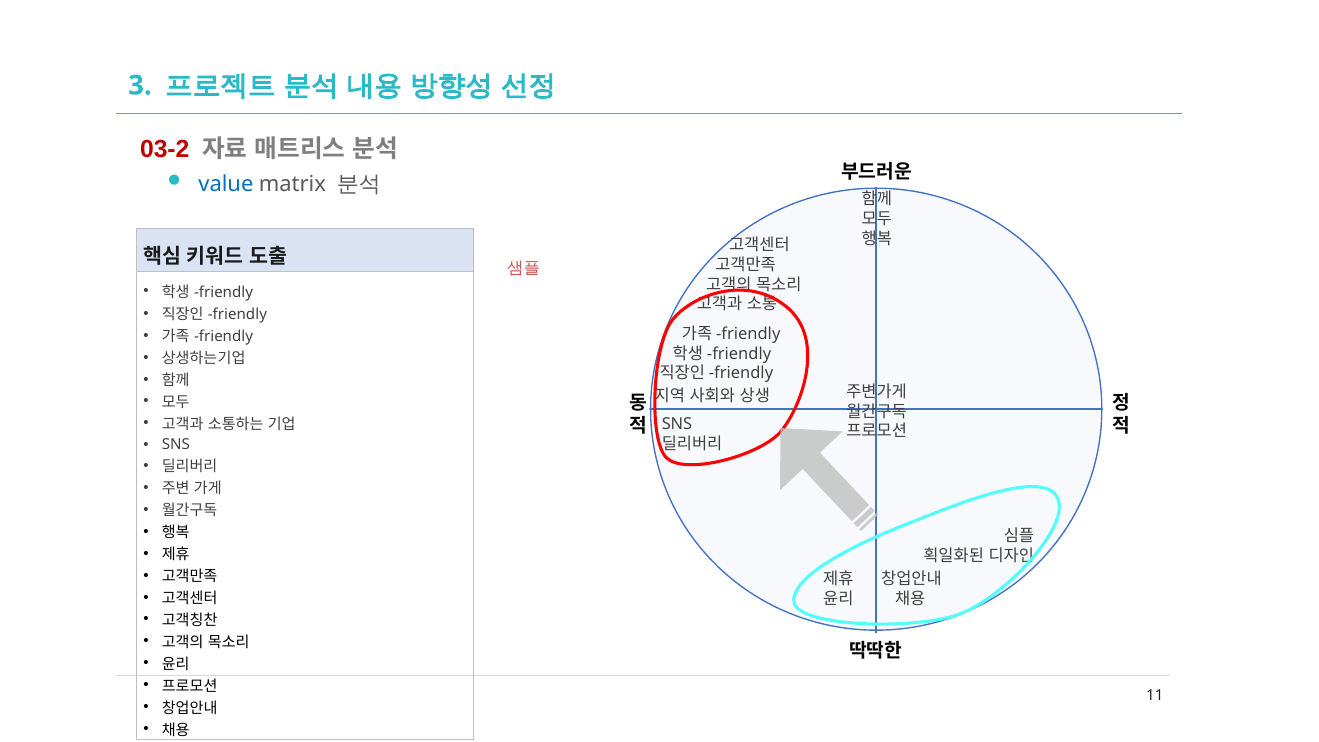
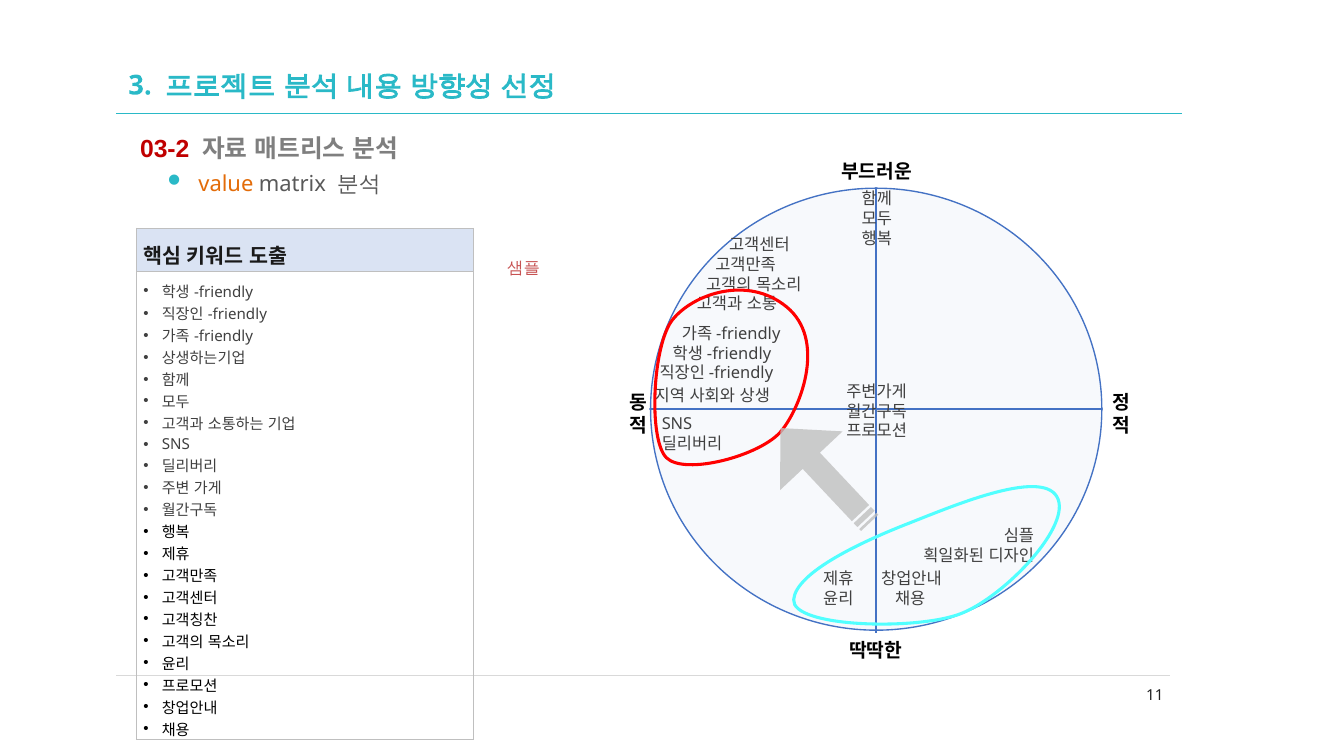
value colour: blue -> orange
